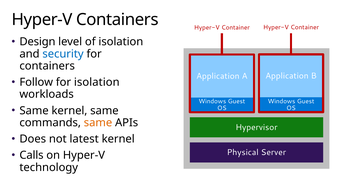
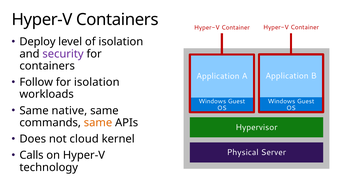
Design: Design -> Deploy
security colour: blue -> purple
Same kernel: kernel -> native
latest: latest -> cloud
